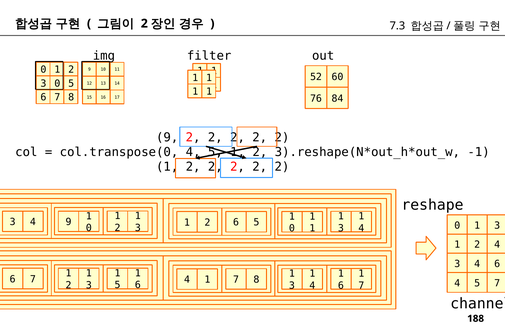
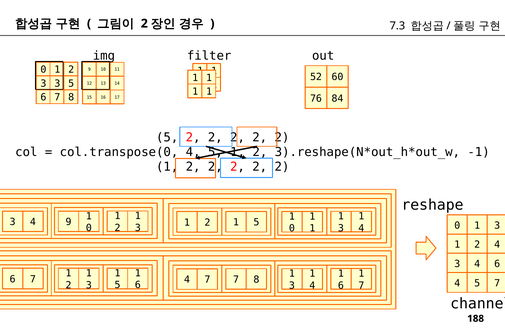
3 0: 0 -> 3
9 at (167, 137): 9 -> 5
6 at (236, 222): 6 -> 1
1 at (207, 279): 1 -> 7
